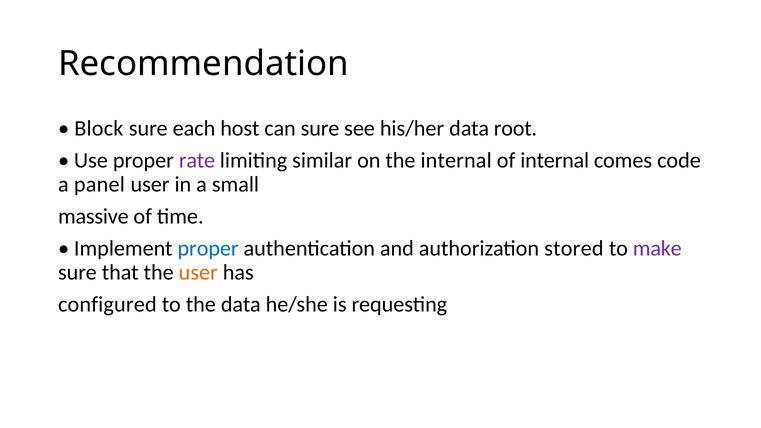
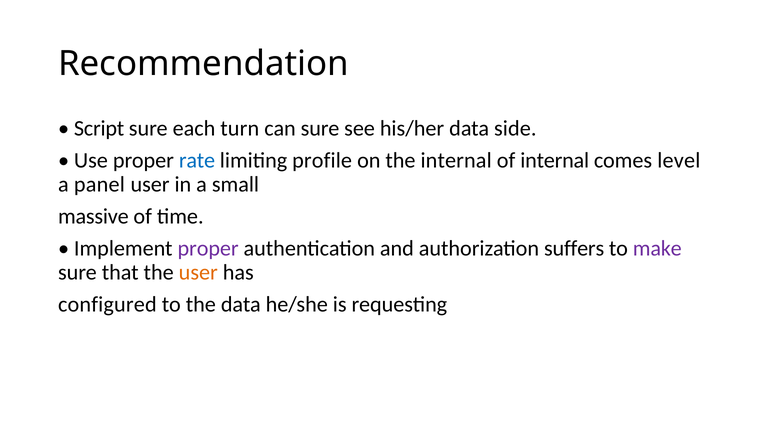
Block: Block -> Script
host: host -> turn
root: root -> side
rate colour: purple -> blue
similar: similar -> profile
code: code -> level
proper at (208, 248) colour: blue -> purple
stored: stored -> suffers
